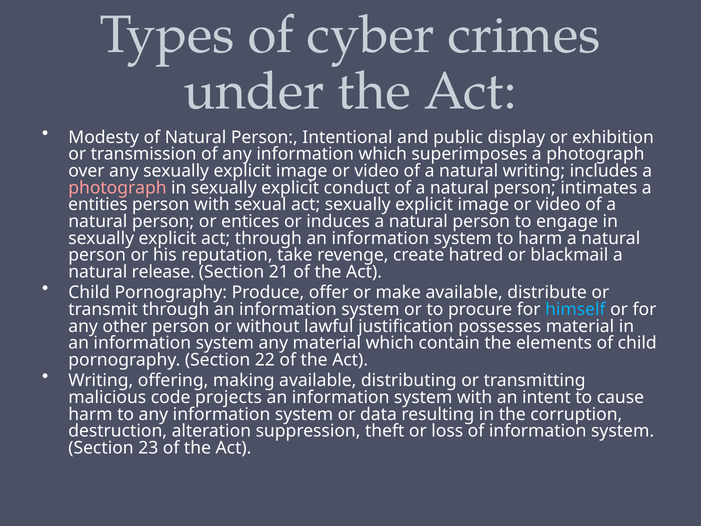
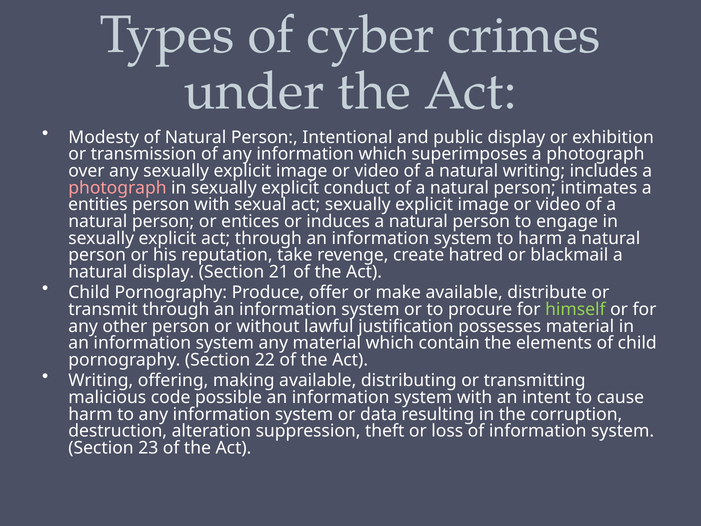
natural release: release -> display
himself colour: light blue -> light green
projects: projects -> possible
